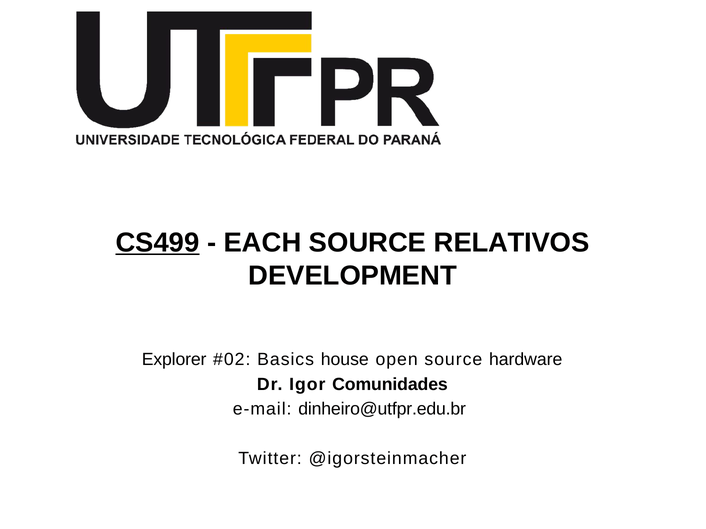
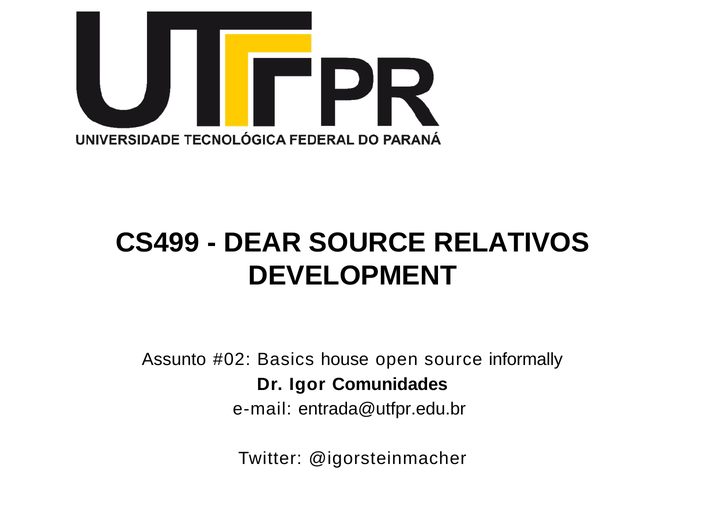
CS499 underline: present -> none
EACH: EACH -> DEAR
Explorer: Explorer -> Assunto
hardware: hardware -> informally
dinheiro@utfpr.edu.br: dinheiro@utfpr.edu.br -> entrada@utfpr.edu.br
